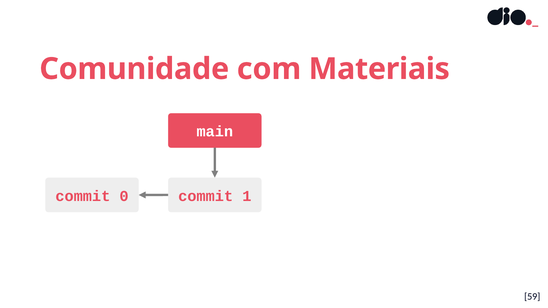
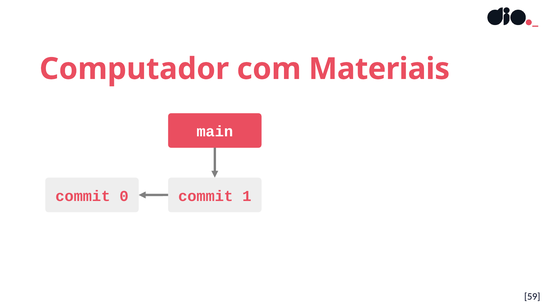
Comunidade: Comunidade -> Computador
